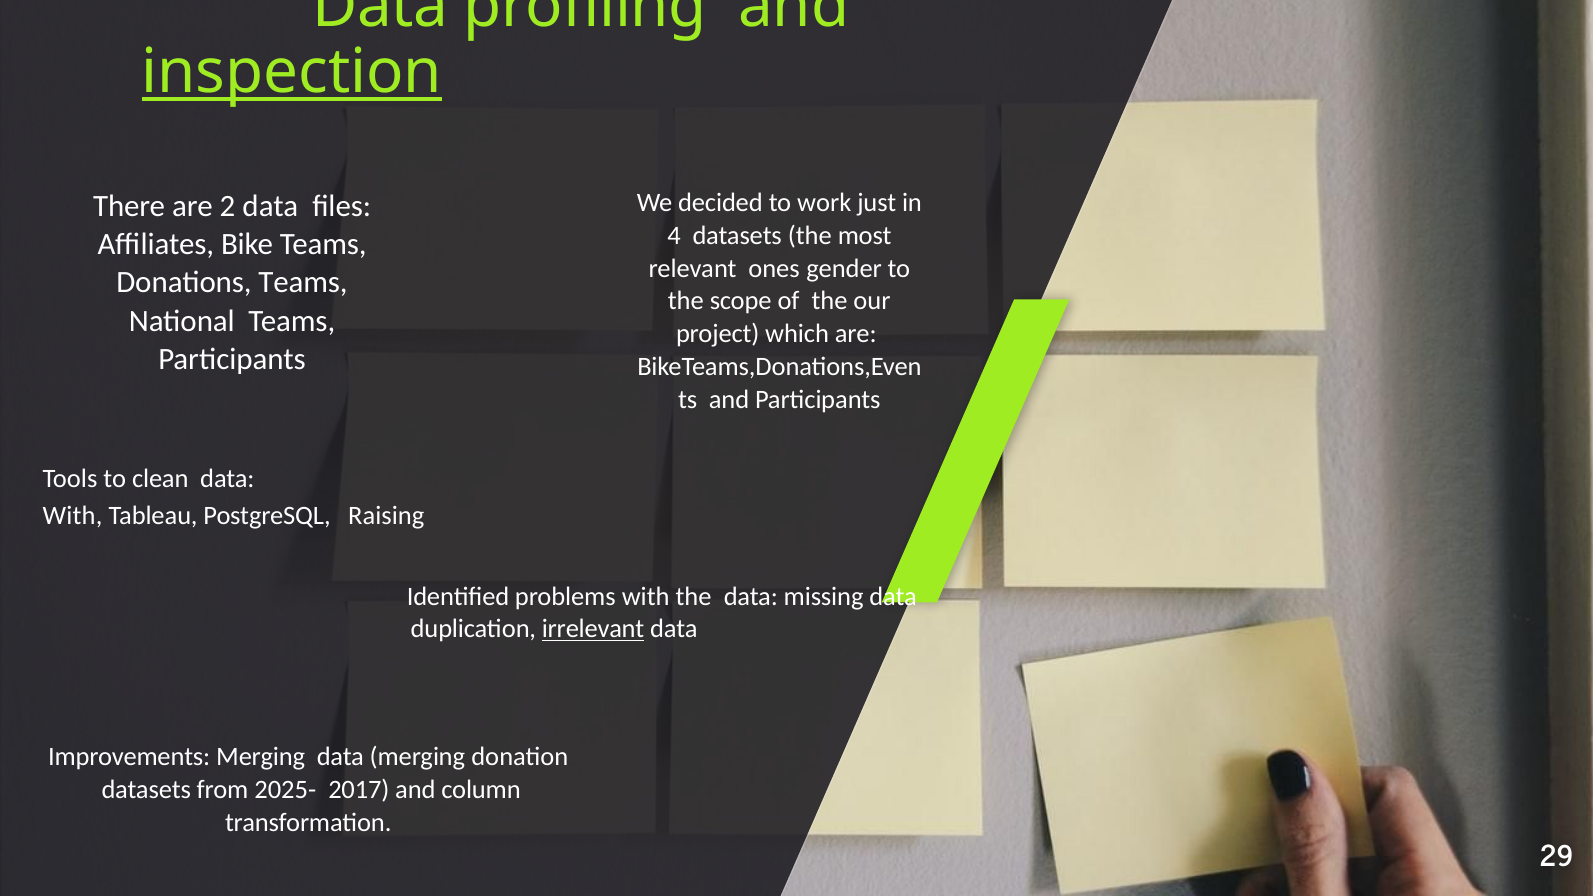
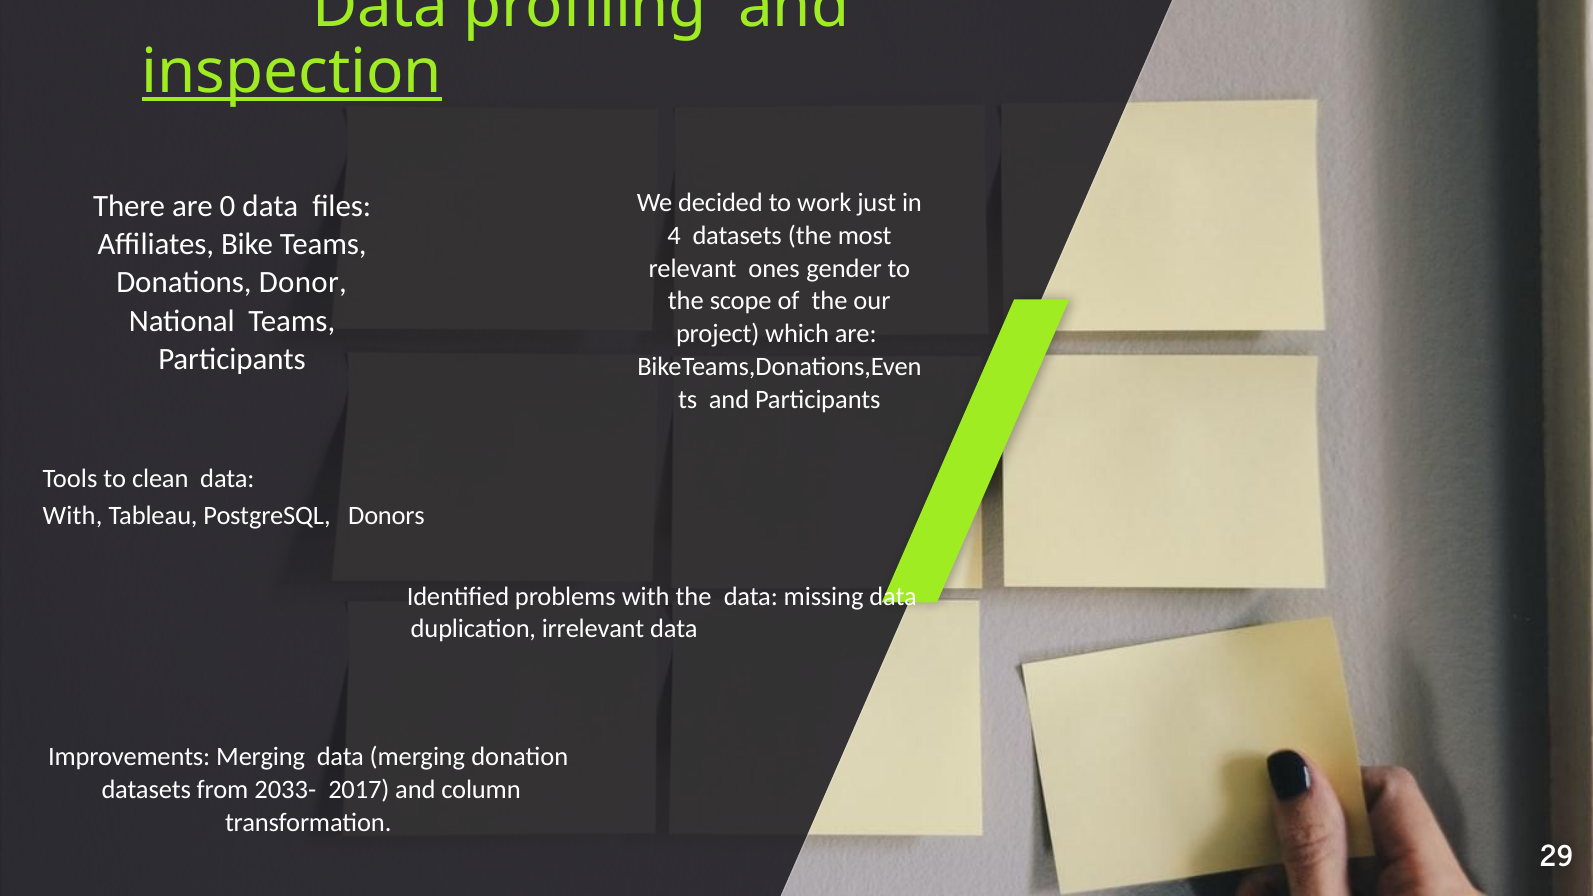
2: 2 -> 0
Donations Teams: Teams -> Donor
Raising: Raising -> Donors
irrelevant underline: present -> none
2025-: 2025- -> 2033-
